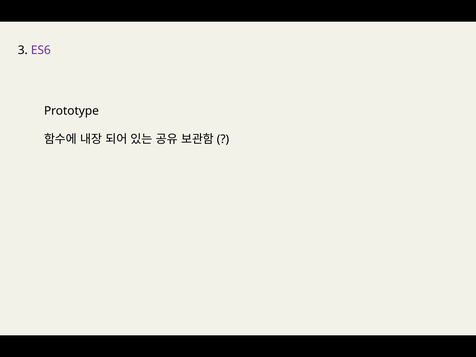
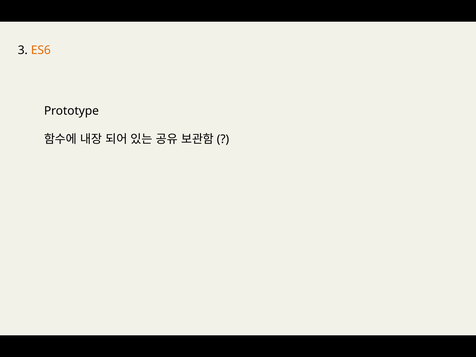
ES6 colour: purple -> orange
